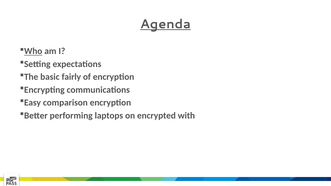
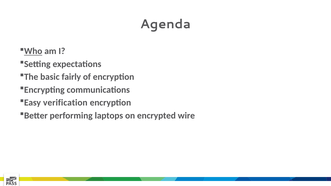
Agenda underline: present -> none
comparison: comparison -> verification
with: with -> wire
